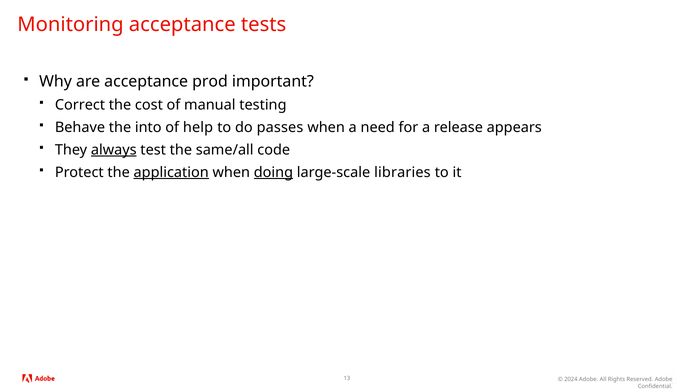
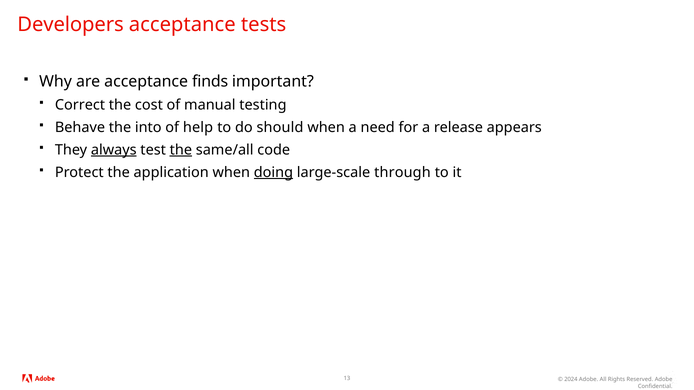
Monitoring: Monitoring -> Developers
prod: prod -> finds
passes: passes -> should
the at (181, 150) underline: none -> present
application underline: present -> none
libraries: libraries -> through
